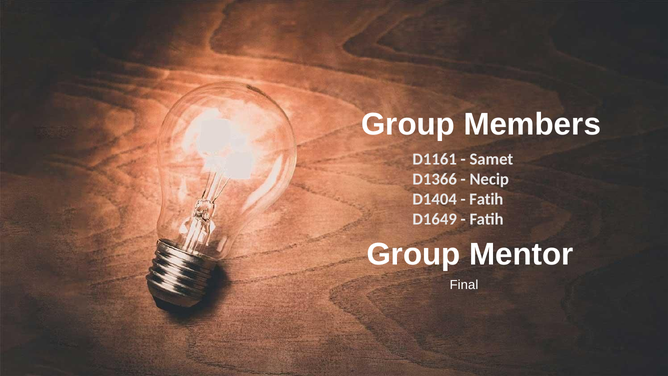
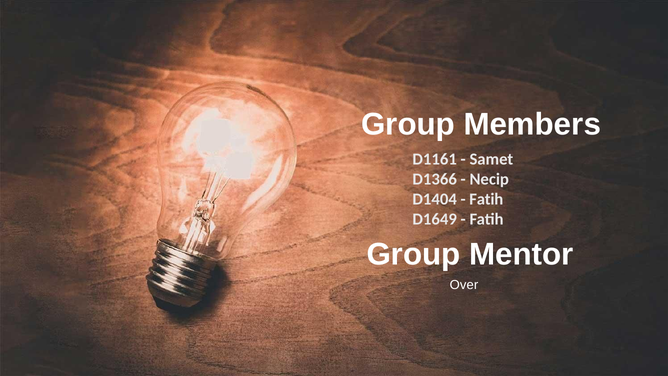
Final: Final -> Over
